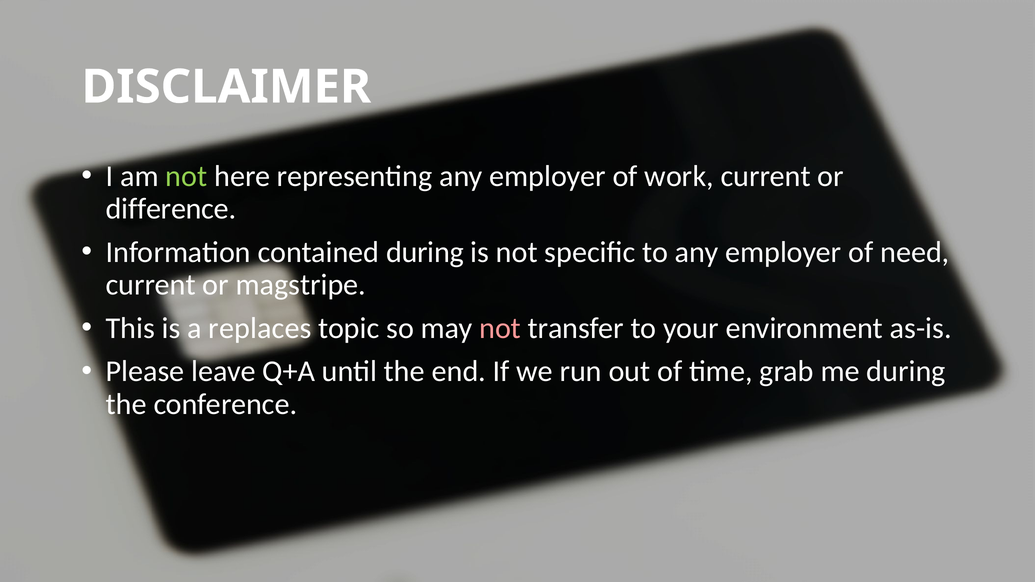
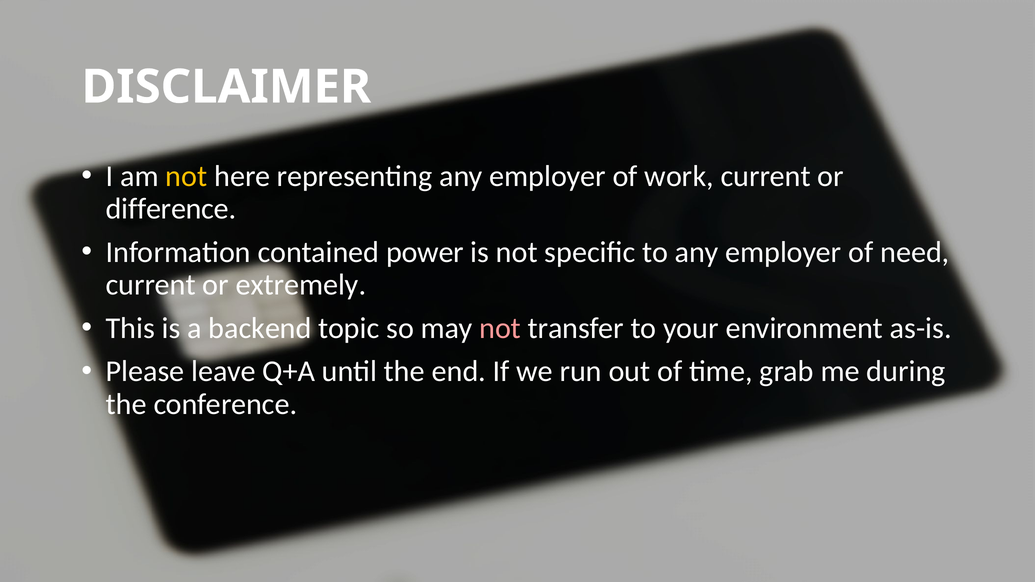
not at (186, 176) colour: light green -> yellow
contained during: during -> power
magstripe: magstripe -> extremely
replaces: replaces -> backend
